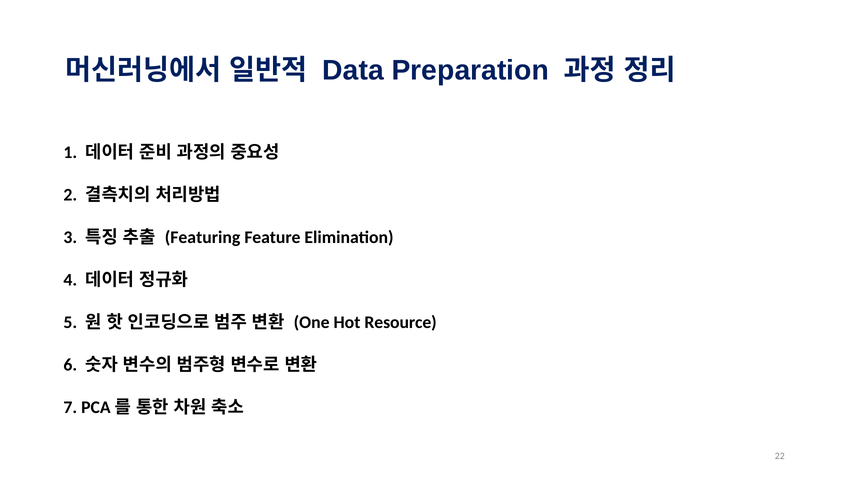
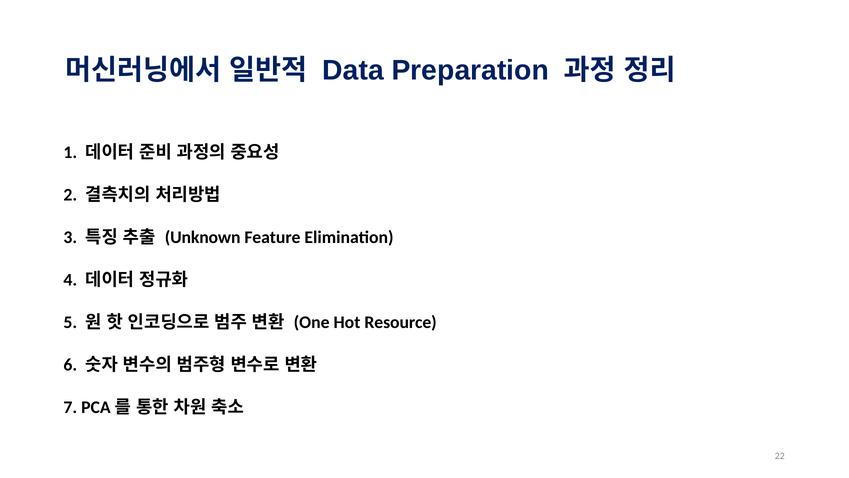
Featuring: Featuring -> Unknown
